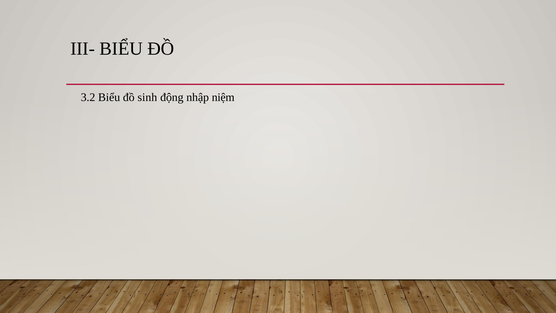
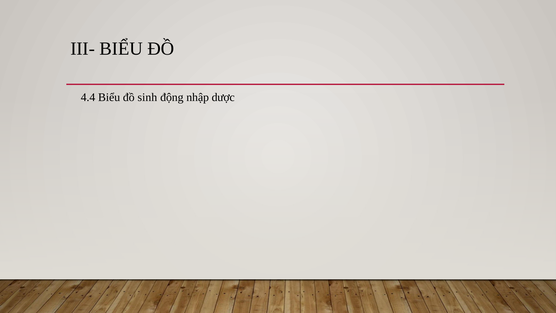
3.2: 3.2 -> 4.4
niệm: niệm -> dược
